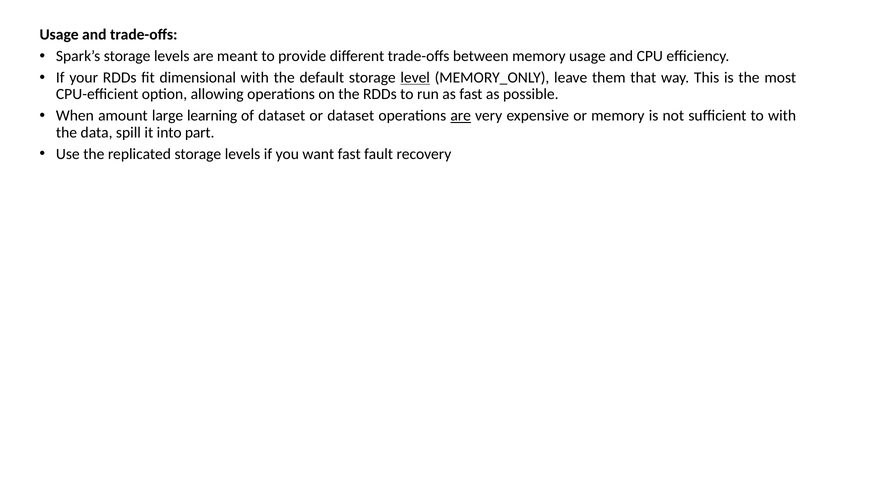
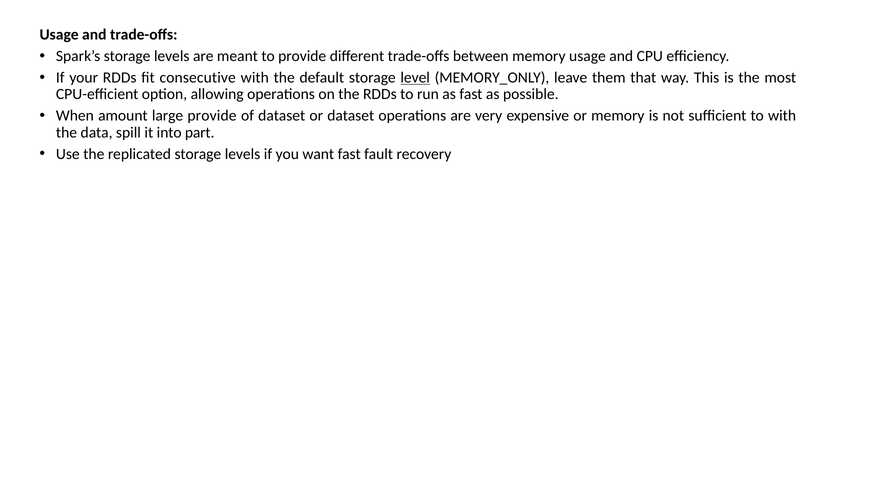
dimensional: dimensional -> consecutive
large learning: learning -> provide
are at (461, 116) underline: present -> none
